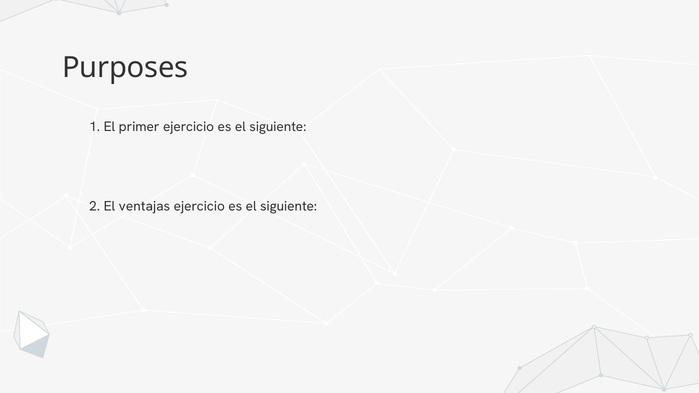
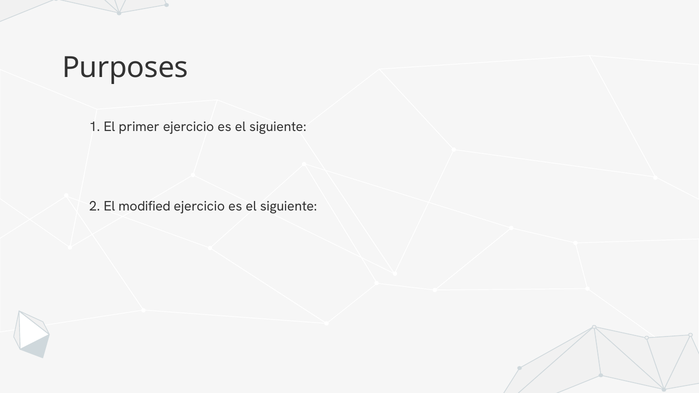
ventajas: ventajas -> modified
